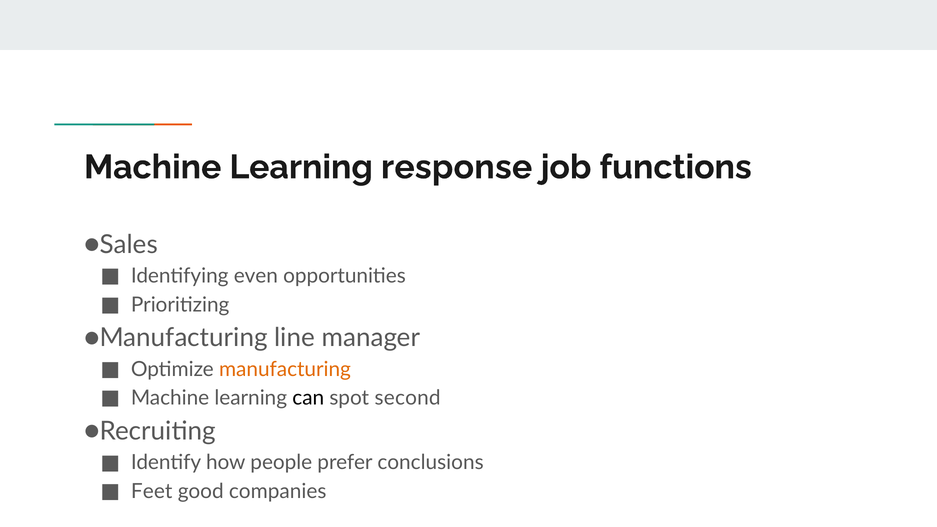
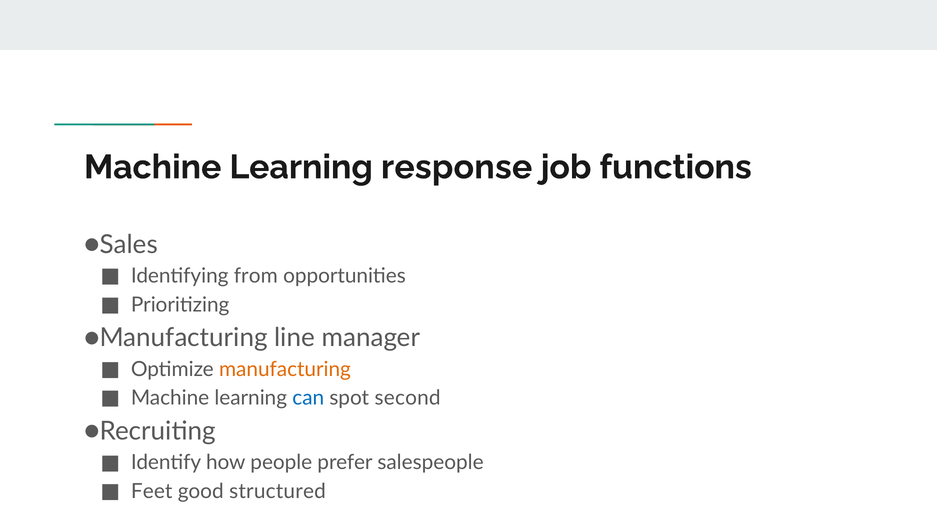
even: even -> from
can colour: black -> blue
conclusions: conclusions -> salespeople
companies: companies -> structured
